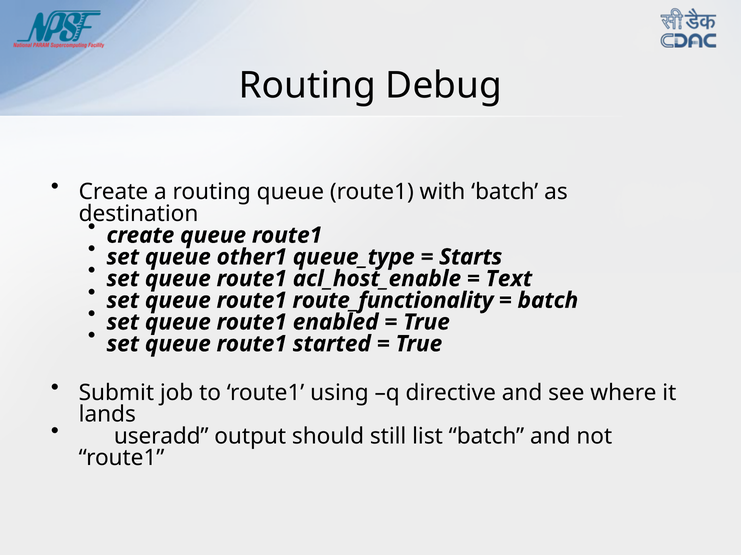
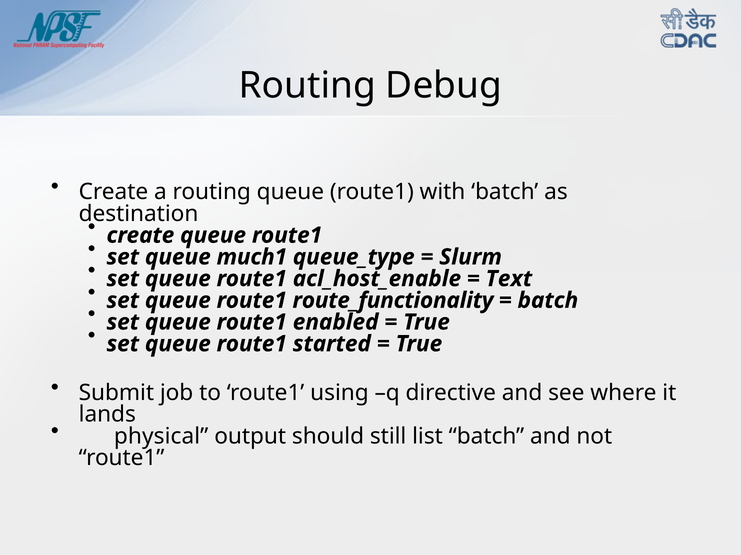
other1: other1 -> much1
Starts: Starts -> Slurm
useradd: useradd -> physical
